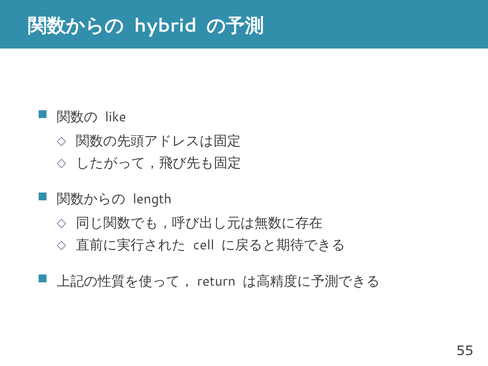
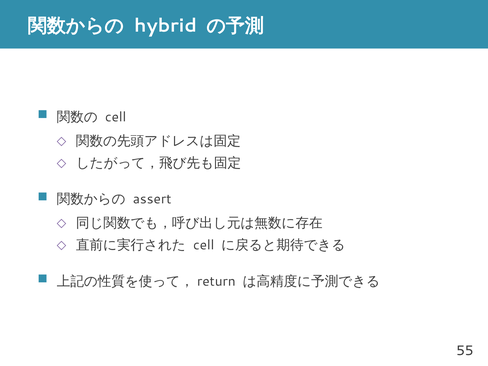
like at (116, 117): like -> cell
length: length -> assert
